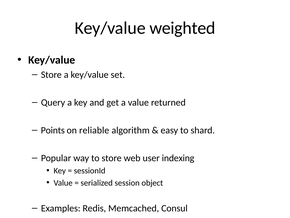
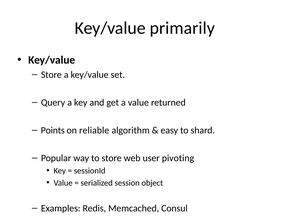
weighted: weighted -> primarily
indexing: indexing -> pivoting
